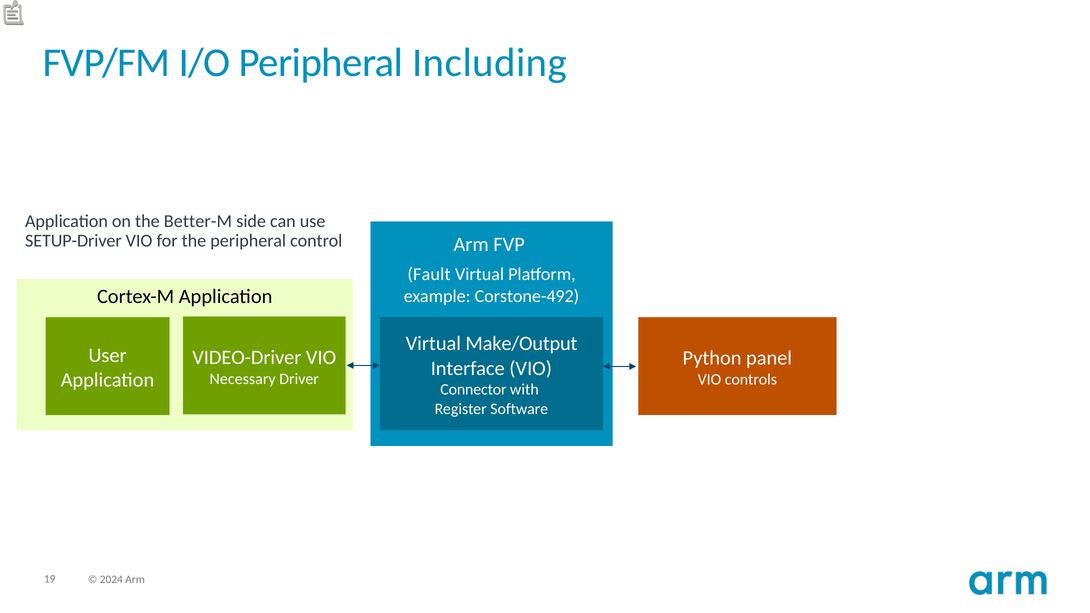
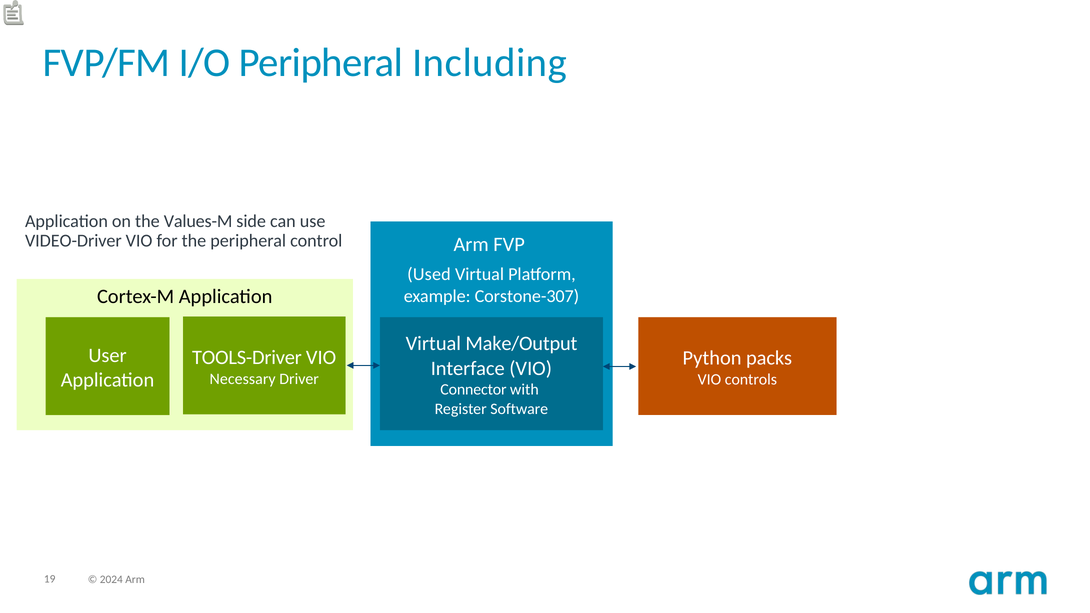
Better-M: Better-M -> Values-M
SETUP-Driver: SETUP-Driver -> VIDEO-Driver
Fault: Fault -> Used
Corstone-492: Corstone-492 -> Corstone-307
VIDEO-Driver: VIDEO-Driver -> TOOLS-Driver
panel: panel -> packs
